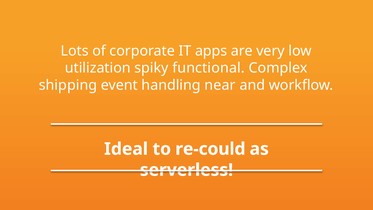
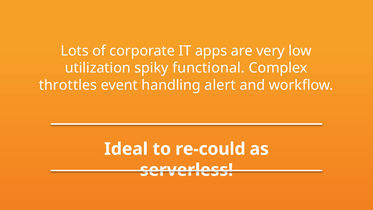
shipping: shipping -> throttles
near: near -> alert
